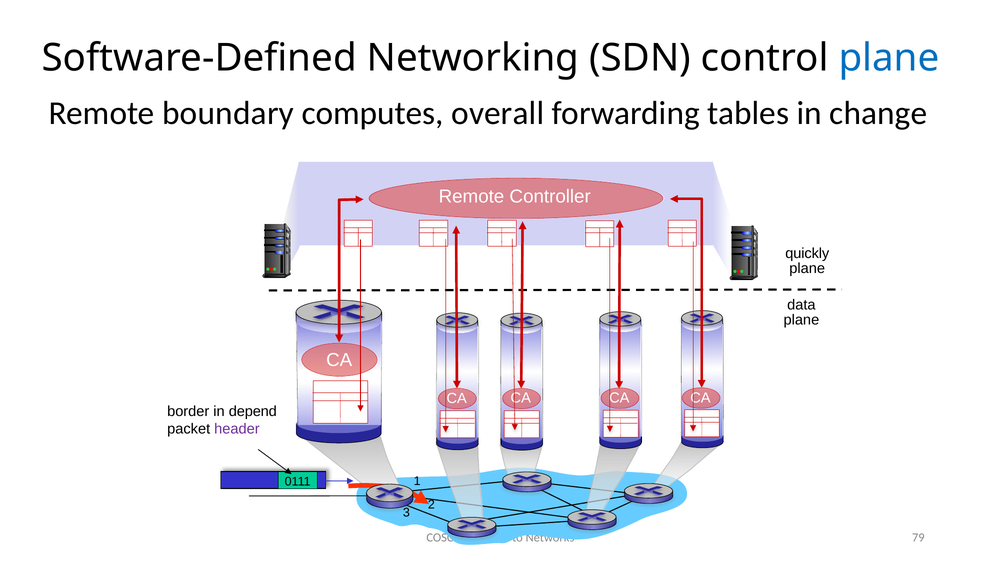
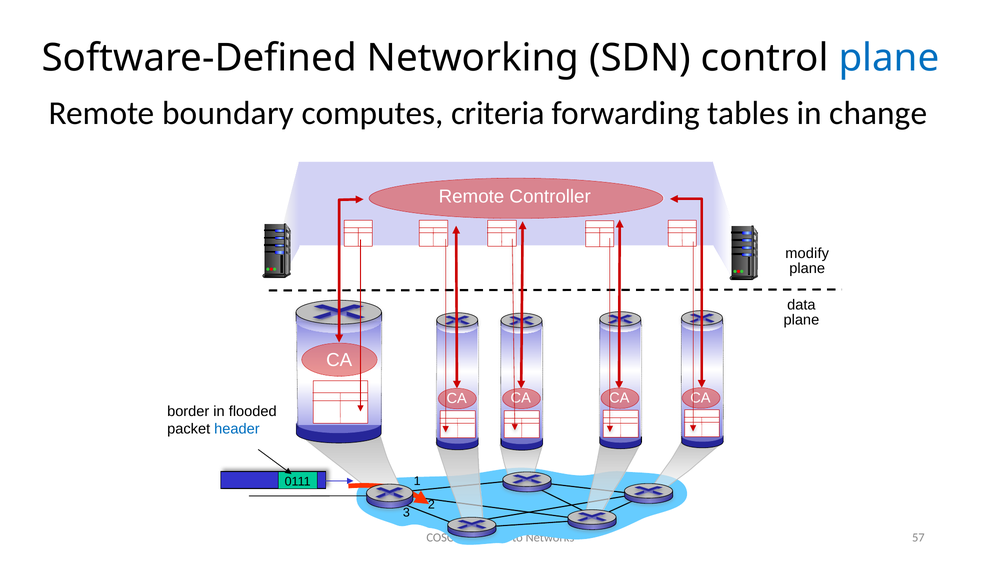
overall: overall -> criteria
quickly: quickly -> modify
depend: depend -> flooded
header colour: purple -> blue
79: 79 -> 57
